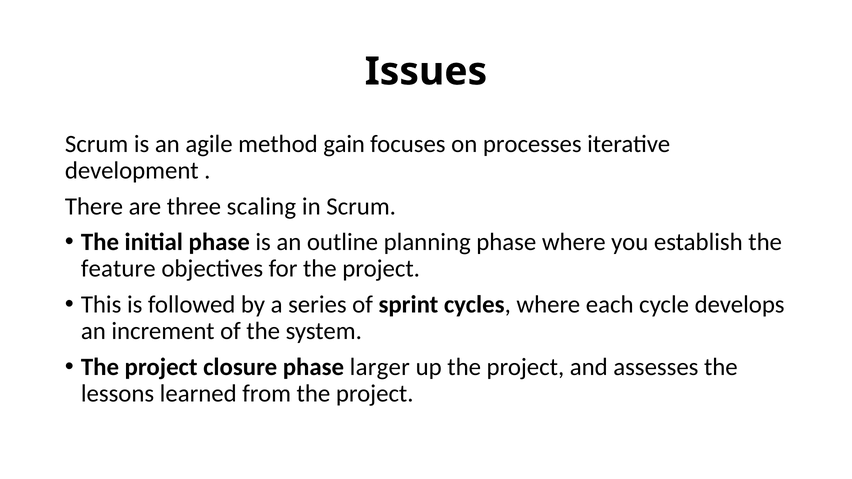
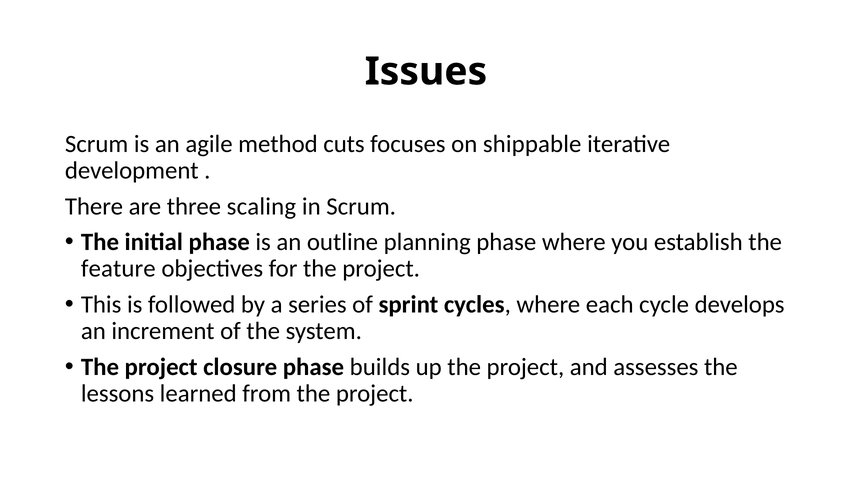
gain: gain -> cuts
processes: processes -> shippable
larger: larger -> builds
